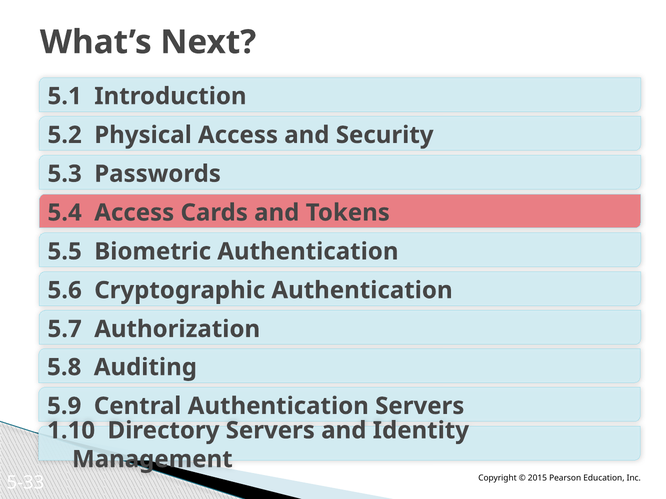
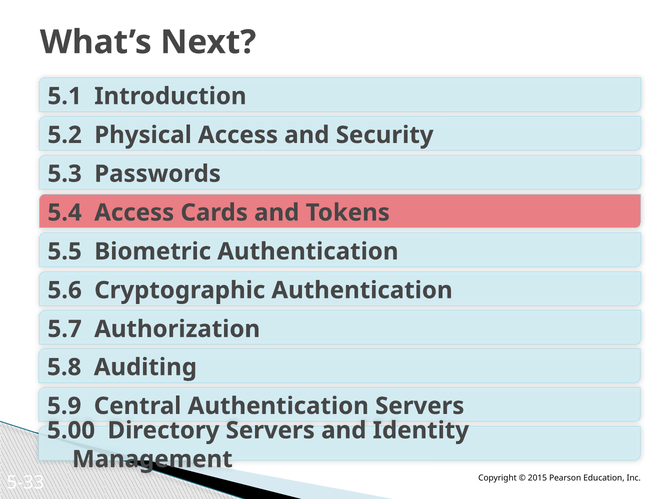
1.10: 1.10 -> 5.00
